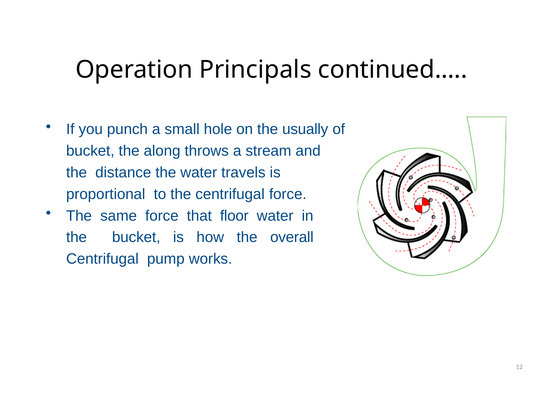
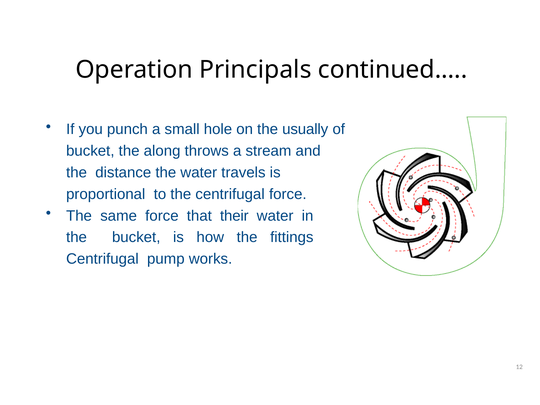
floor: floor -> their
overall: overall -> fittings
